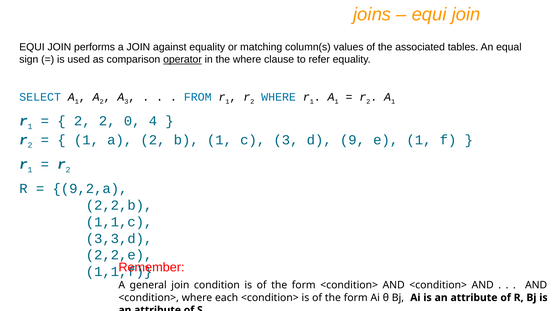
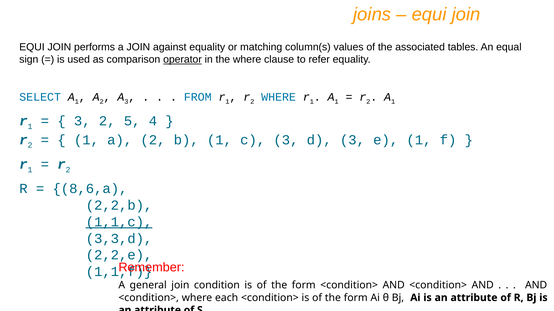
2 at (82, 121): 2 -> 3
0: 0 -> 5
d 9: 9 -> 3
9,2,a: 9,2,a -> 8,6,a
1,1,c underline: none -> present
